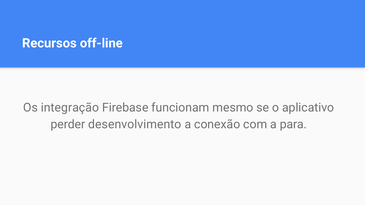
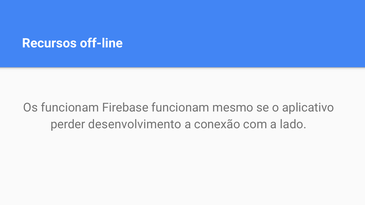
Os integração: integração -> funcionam
para: para -> lado
